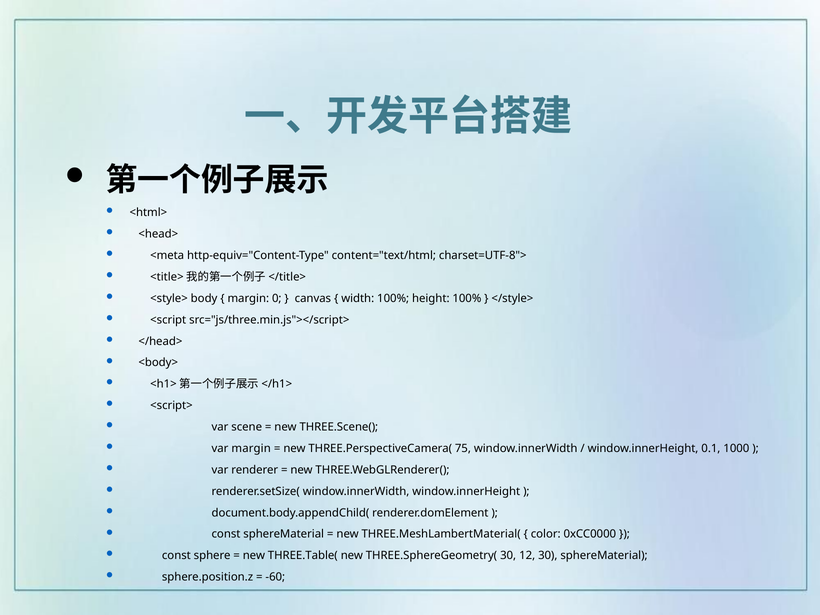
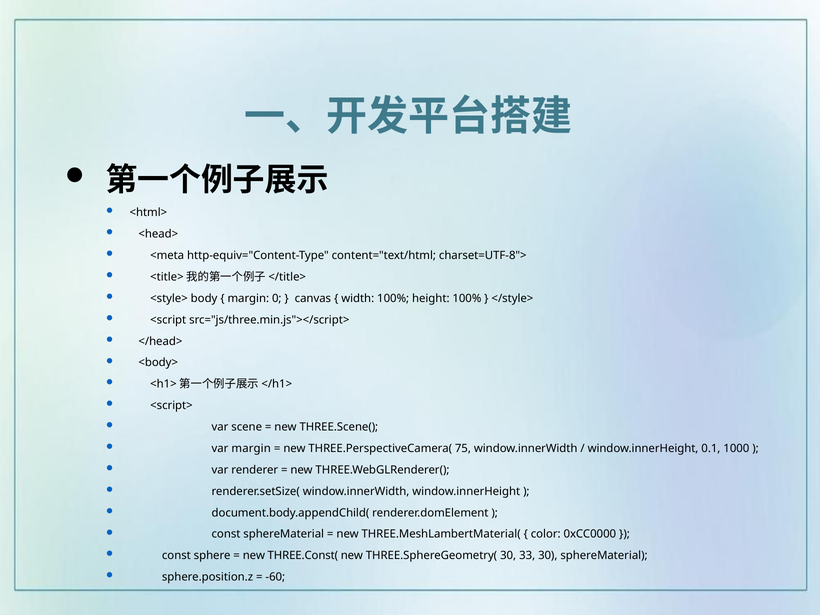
THREE.Table(: THREE.Table( -> THREE.Const(
12: 12 -> 33
